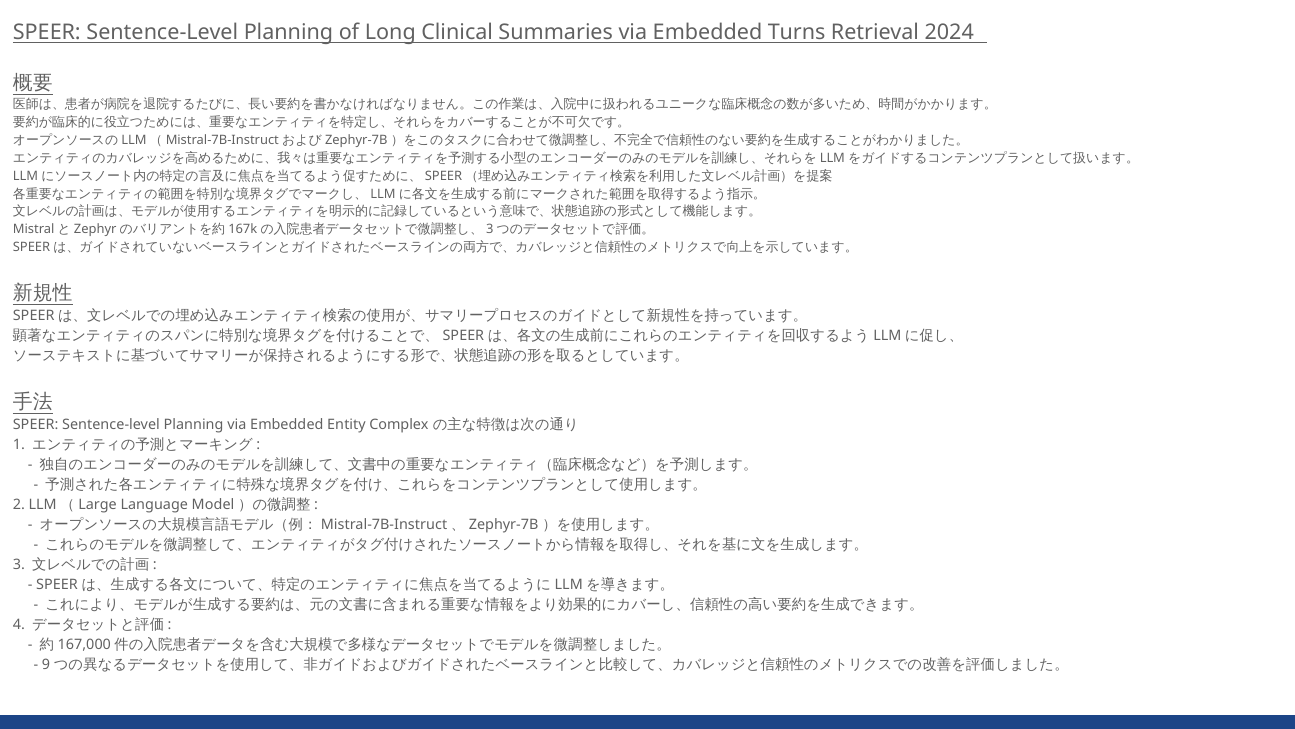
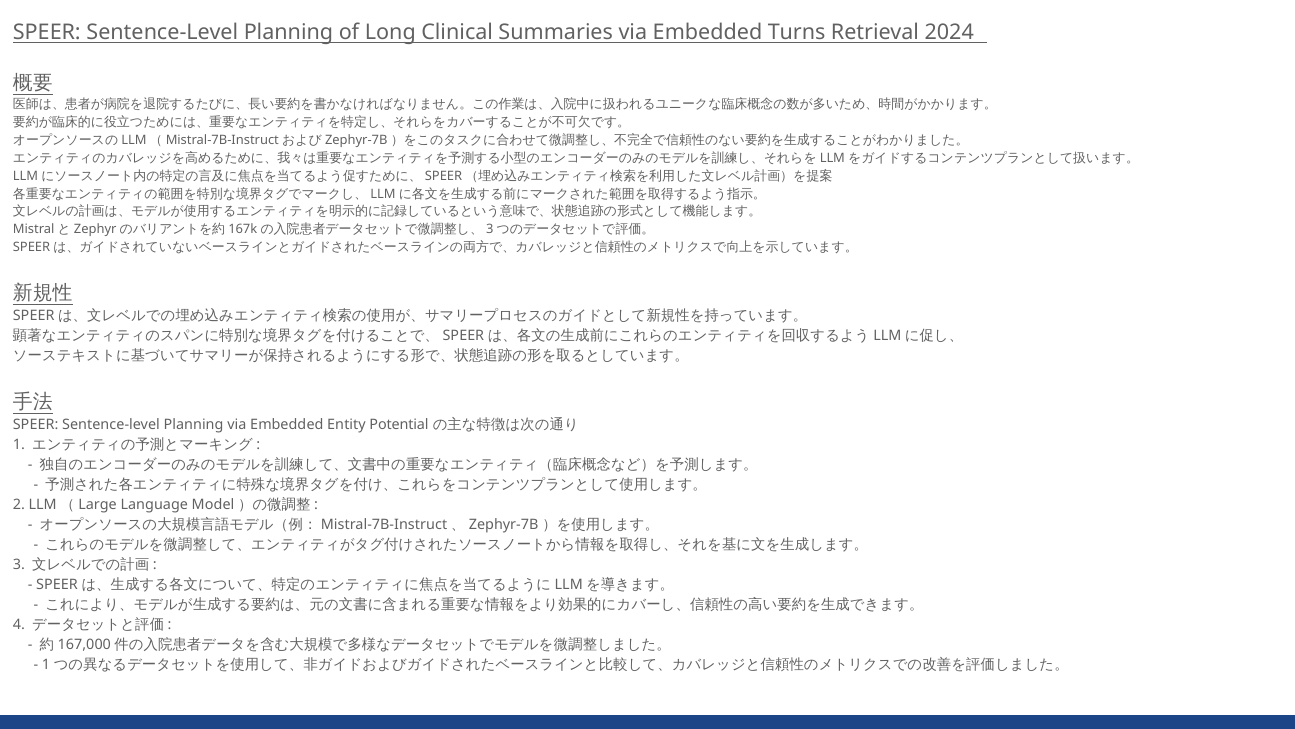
Complex: Complex -> Potential
9 at (46, 664): 9 -> 1
